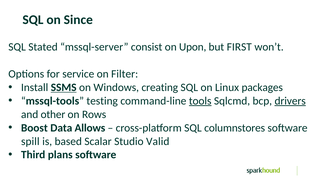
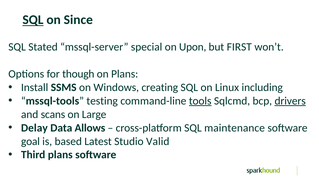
SQL at (33, 20) underline: none -> present
consist: consist -> special
service: service -> though
on Filter: Filter -> Plans
SSMS underline: present -> none
packages: packages -> including
other: other -> scans
Rows: Rows -> Large
Boost: Boost -> Delay
columnstores: columnstores -> maintenance
spill: spill -> goal
Scalar: Scalar -> Latest
